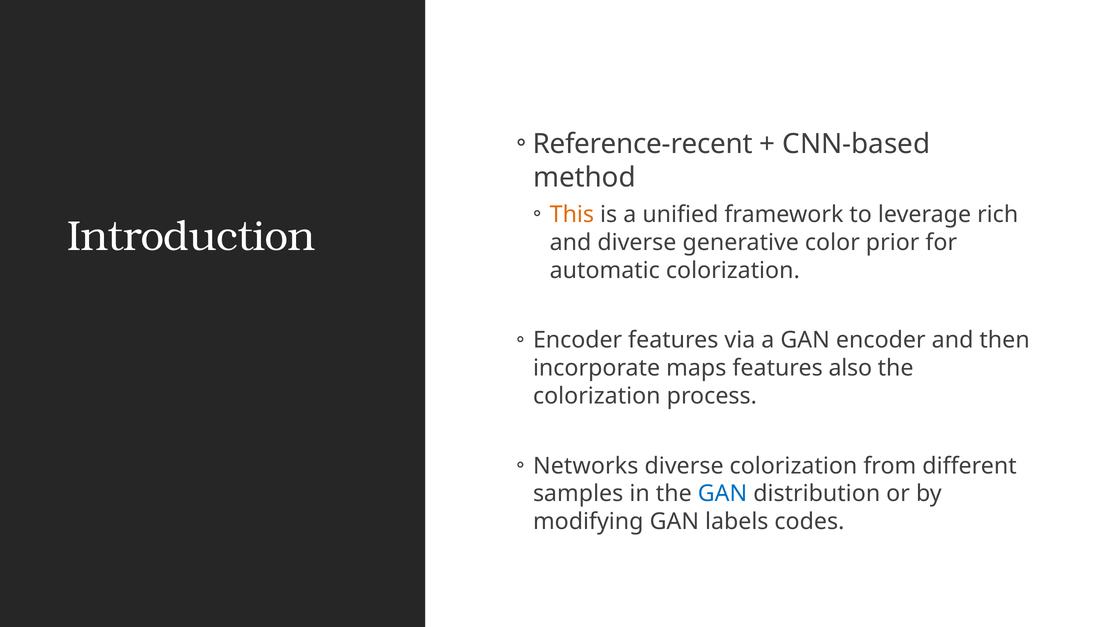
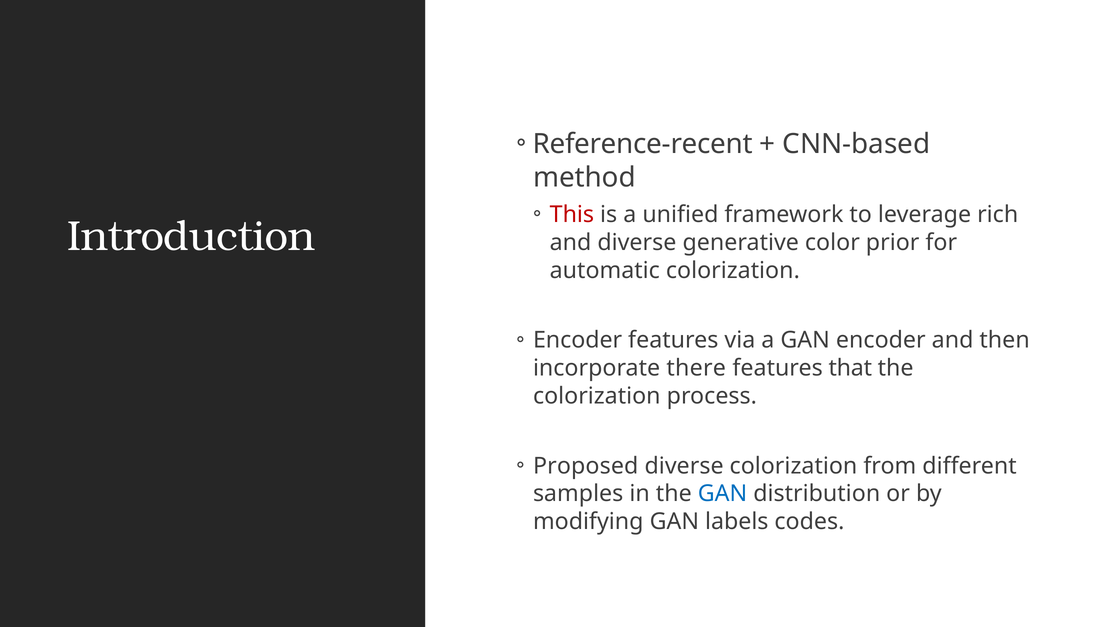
This colour: orange -> red
maps: maps -> there
also: also -> that
Networks: Networks -> Proposed
